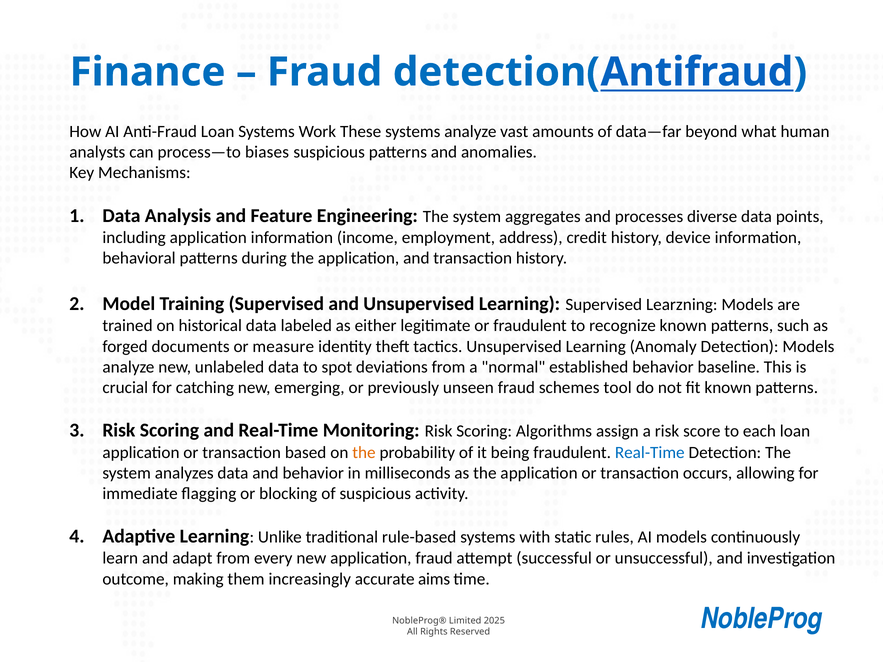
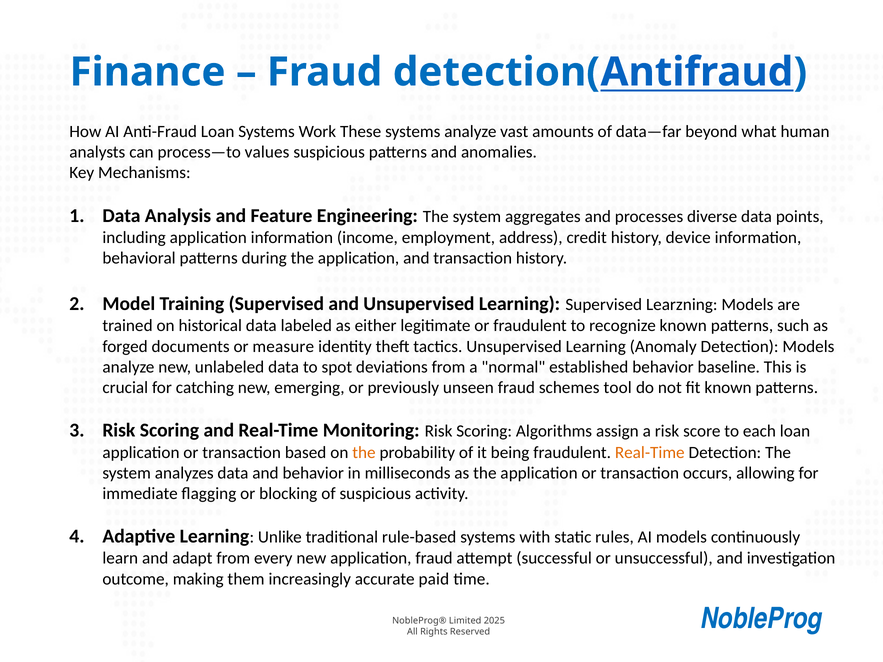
biases: biases -> values
Real-Time at (650, 453) colour: blue -> orange
aims: aims -> paid
